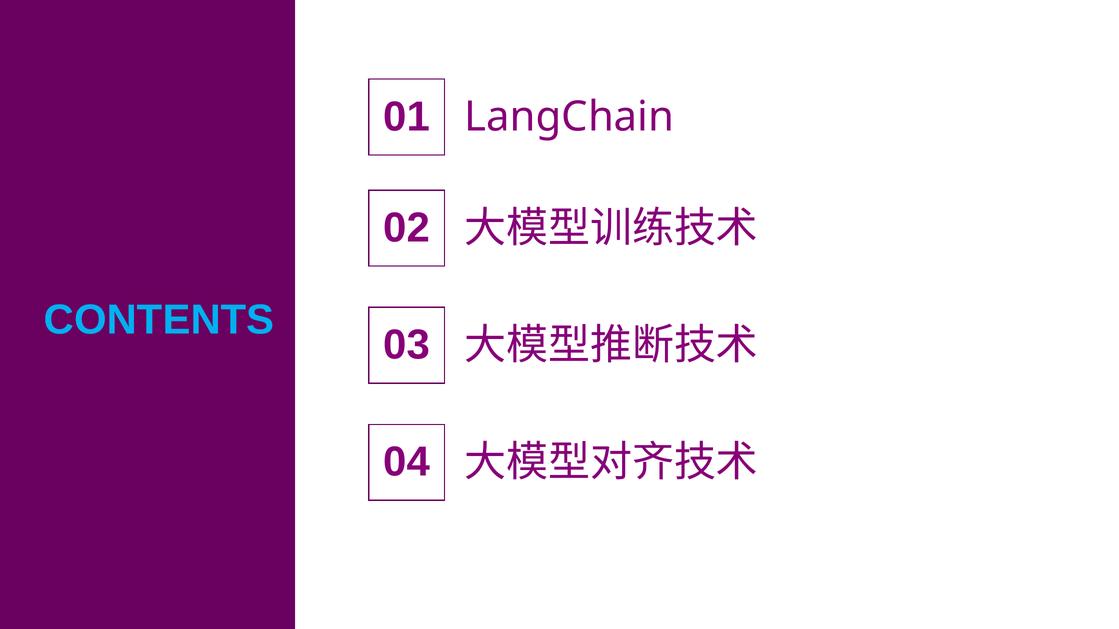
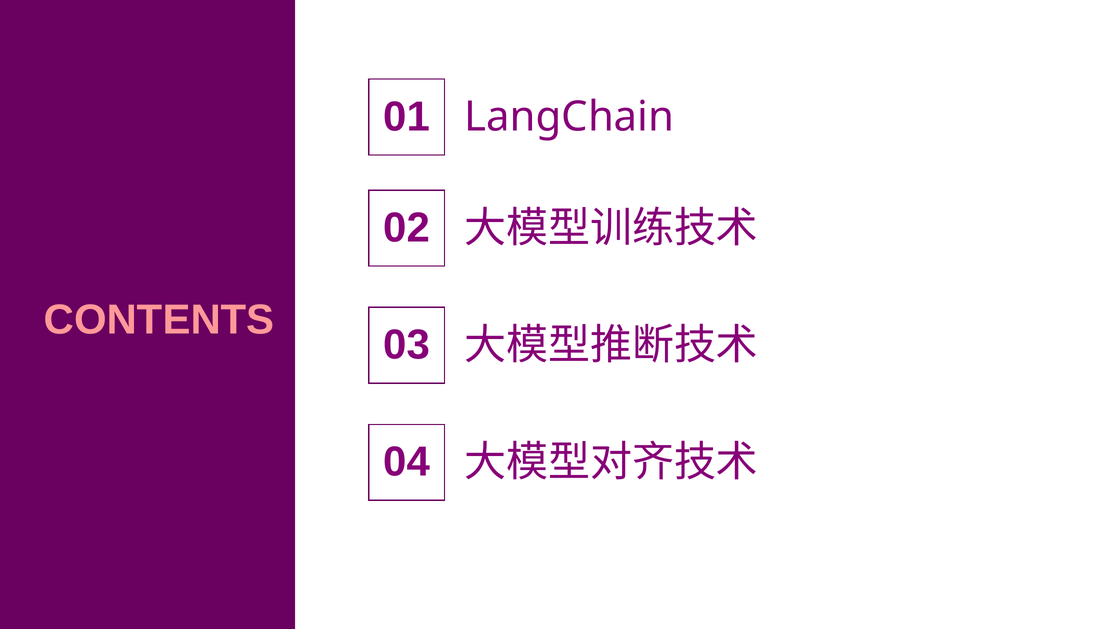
CONTENTS colour: light blue -> pink
